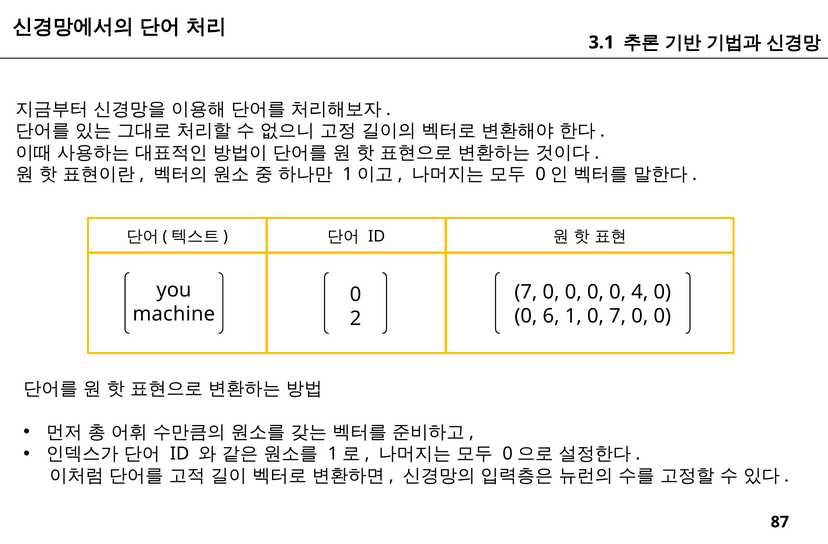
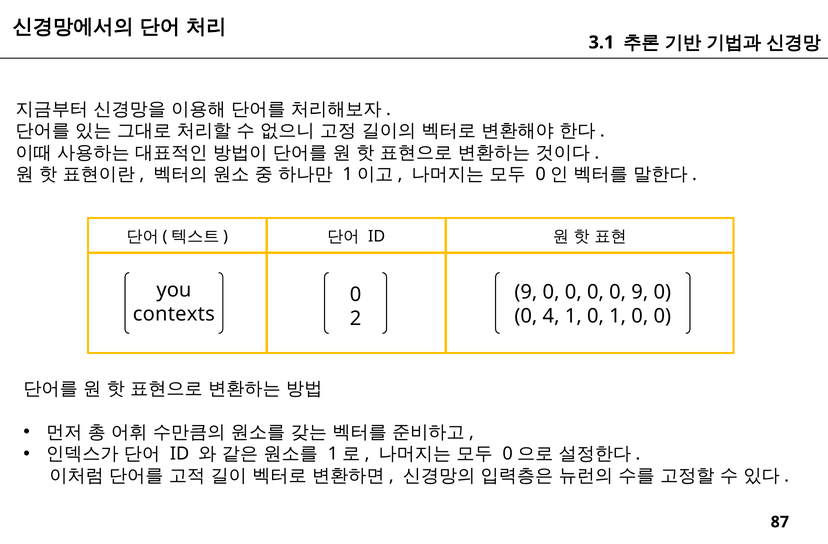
7 at (526, 292): 7 -> 9
0 4: 4 -> 9
machine: machine -> contexts
6: 6 -> 4
0 7: 7 -> 1
